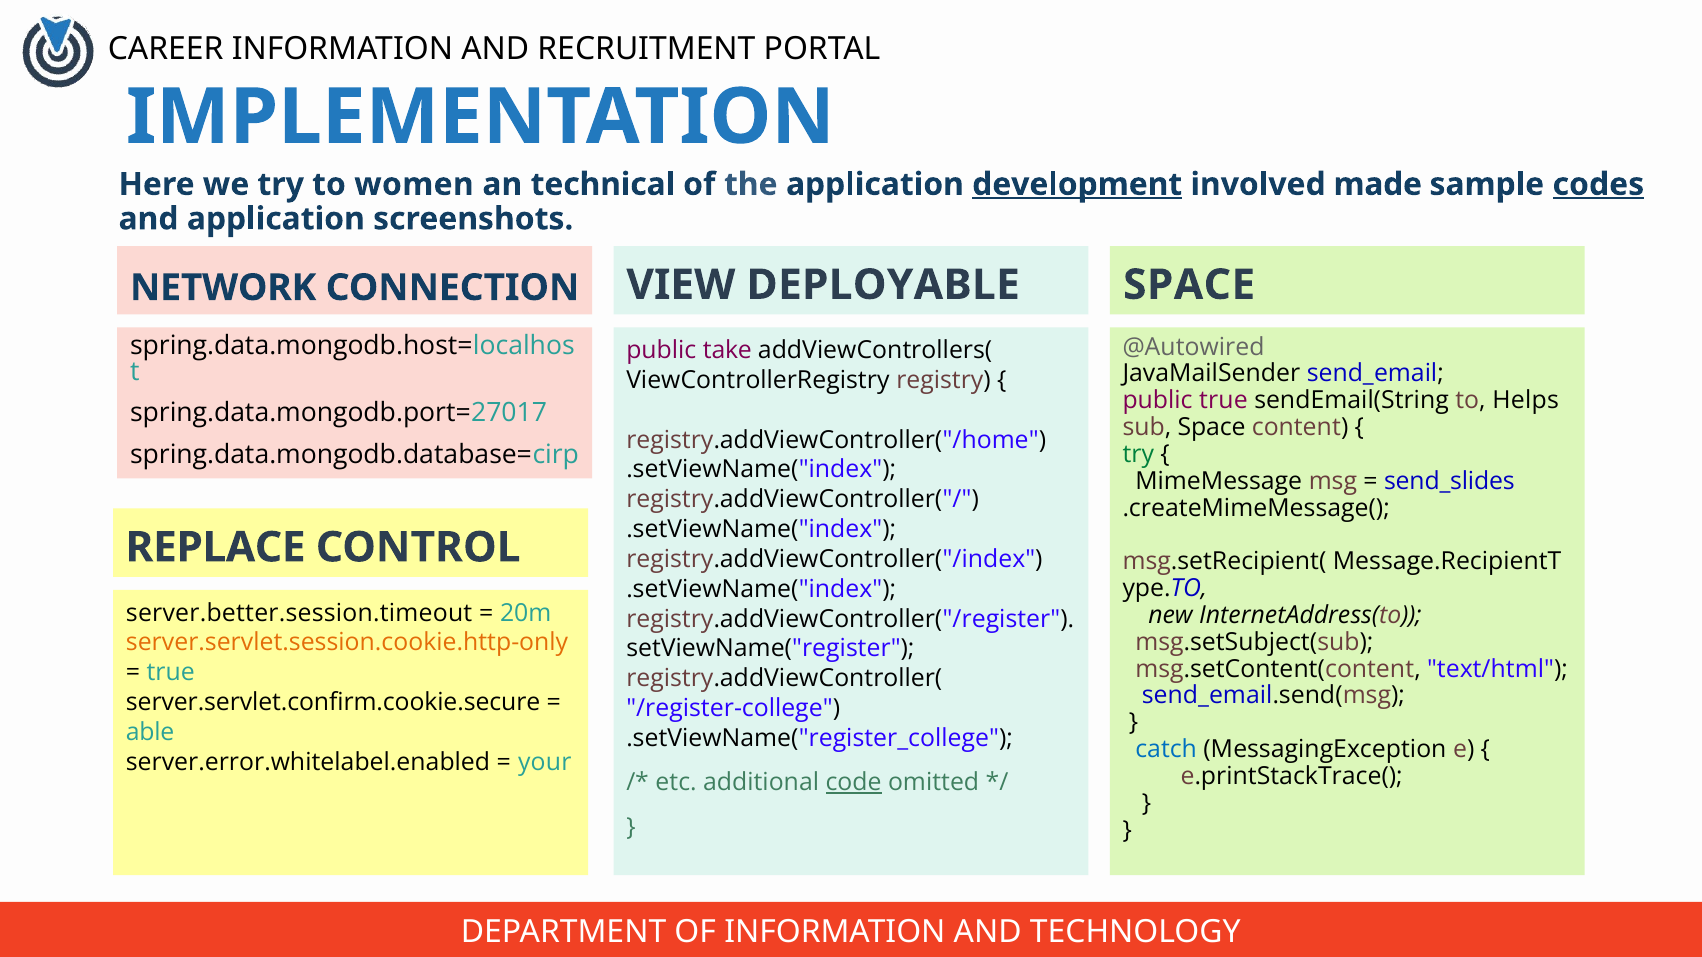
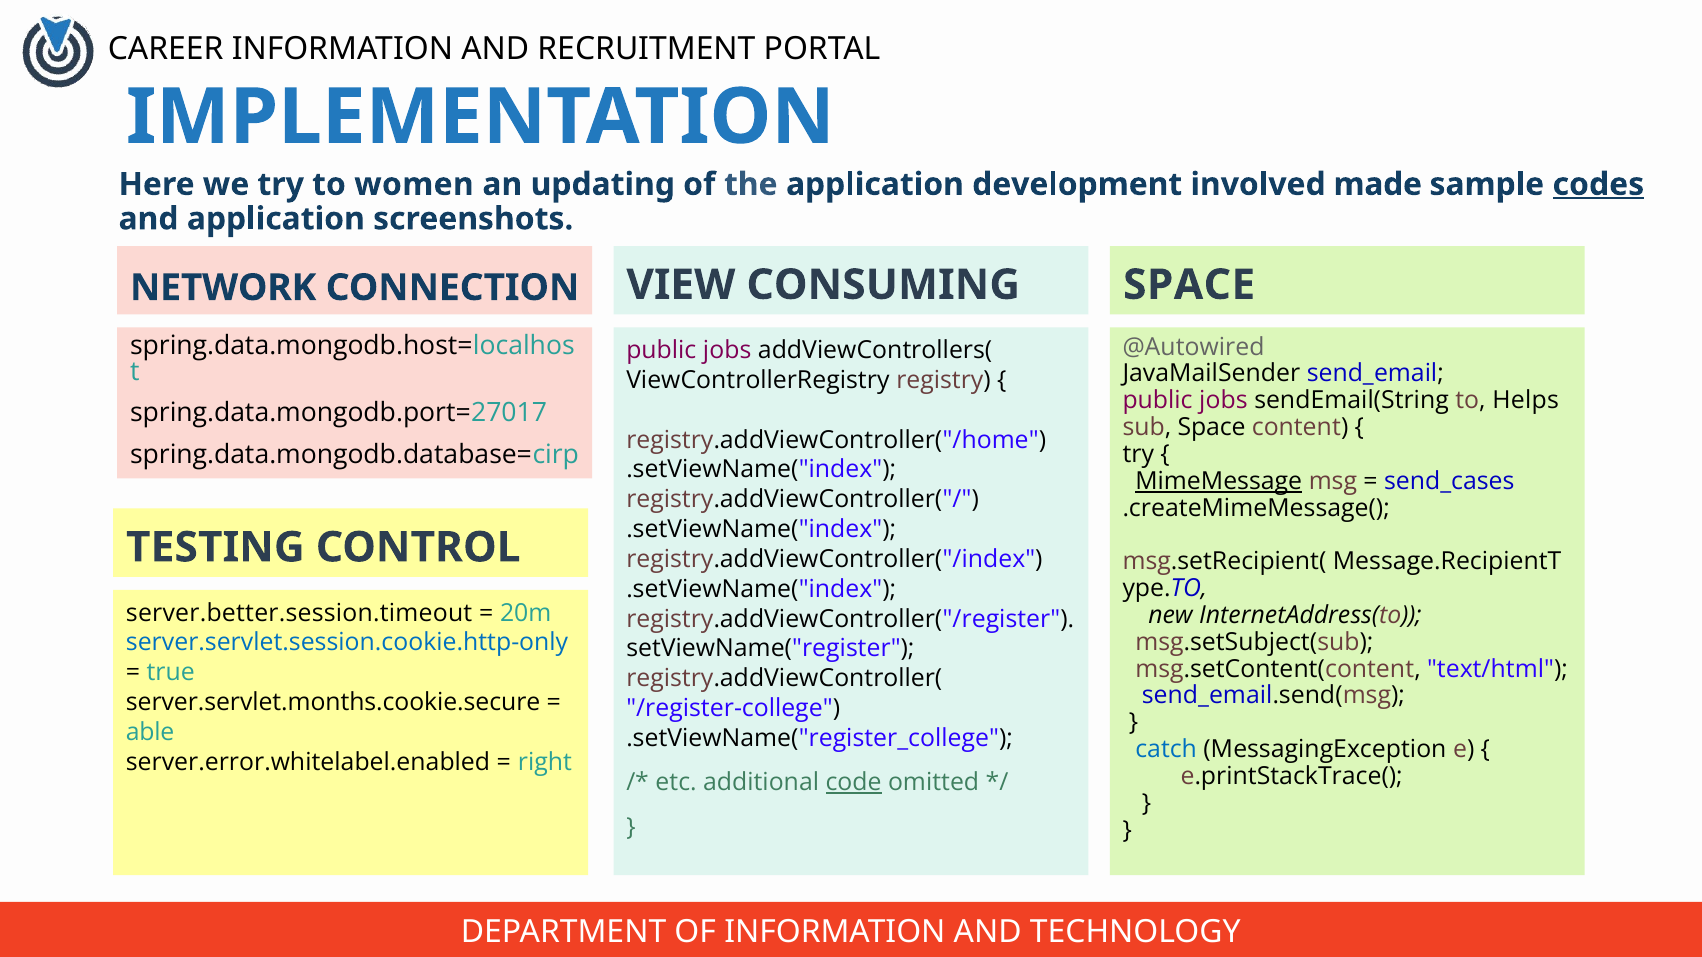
technical: technical -> updating
development underline: present -> none
DEPLOYABLE: DEPLOYABLE -> CONSUMING
take at (727, 351): take -> jobs
true at (1223, 401): true -> jobs
try at (1138, 454) colour: green -> black
MimeMessage underline: none -> present
send_slides: send_slides -> send_cases
REPLACE: REPLACE -> TESTING
server.servlet.session.cookie.http-only colour: orange -> blue
server.servlet.confirm.cookie.secure: server.servlet.confirm.cookie.secure -> server.servlet.months.cookie.secure
your: your -> right
